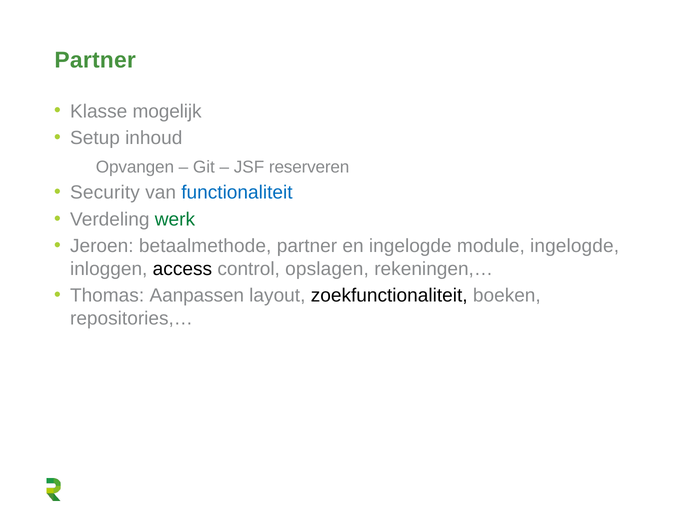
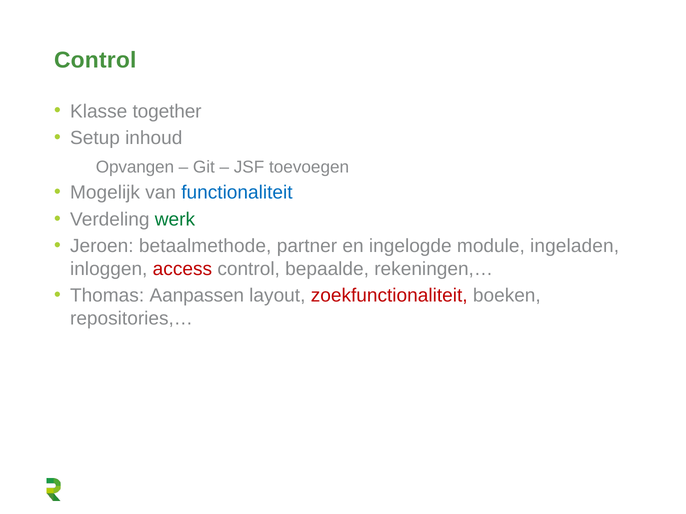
Partner at (95, 60): Partner -> Control
mogelijk: mogelijk -> together
reserveren: reserveren -> toevoegen
Security: Security -> Mogelijk
module ingelogde: ingelogde -> ingeladen
access colour: black -> red
opslagen: opslagen -> bepaalde
zoekfunctionaliteit colour: black -> red
